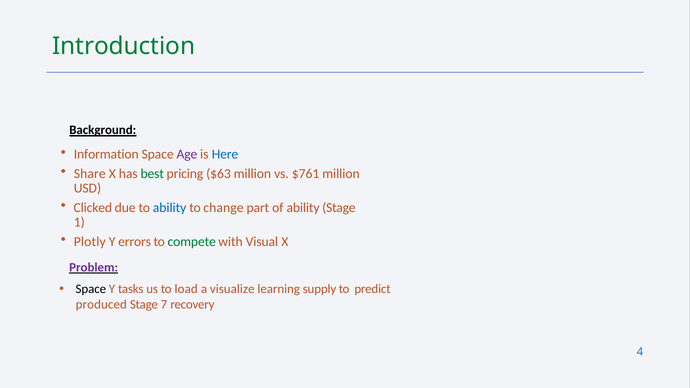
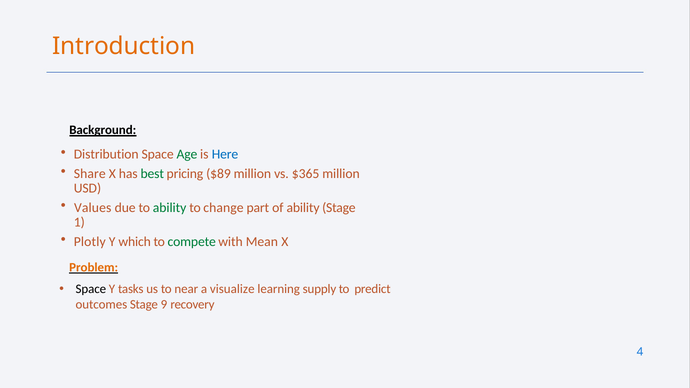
Introduction colour: green -> orange
Information: Information -> Distribution
Age colour: purple -> green
$63: $63 -> $89
$761: $761 -> $365
Clicked: Clicked -> Values
ability at (170, 208) colour: blue -> green
errors: errors -> which
Visual: Visual -> Mean
Problem colour: purple -> orange
load: load -> near
produced: produced -> outcomes
7: 7 -> 9
